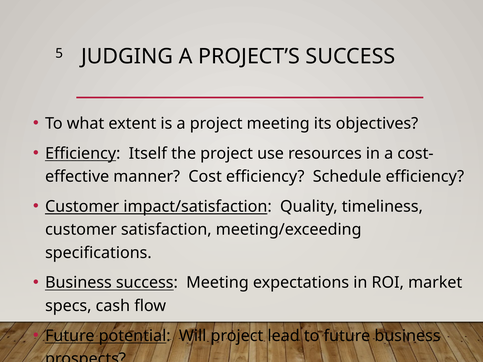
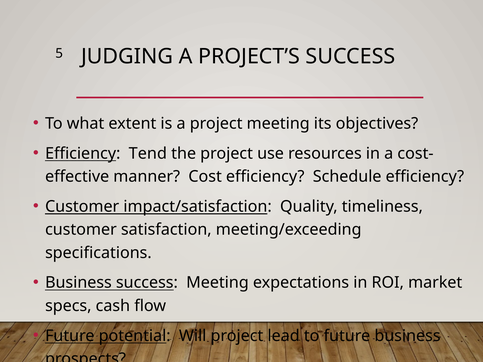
Itself: Itself -> Tend
